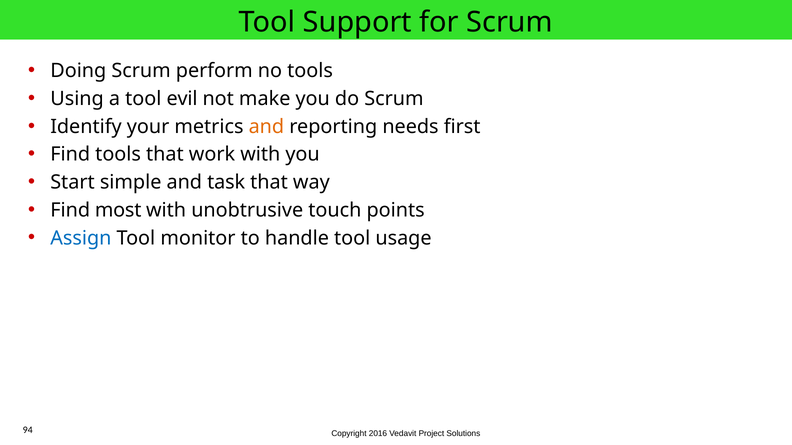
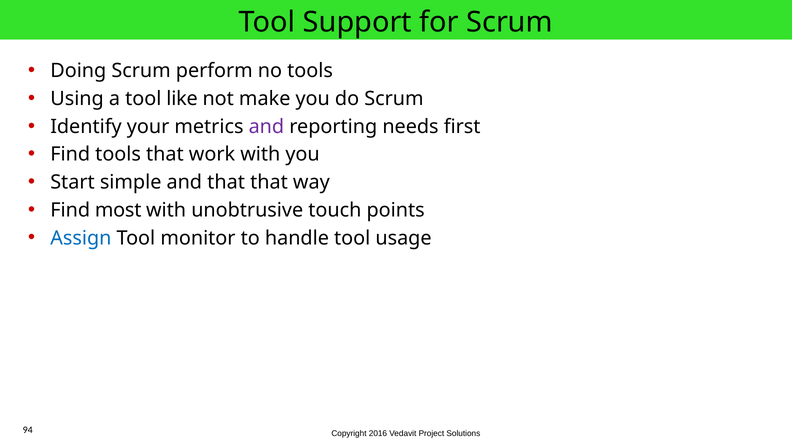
evil: evil -> like
and at (266, 127) colour: orange -> purple
and task: task -> that
